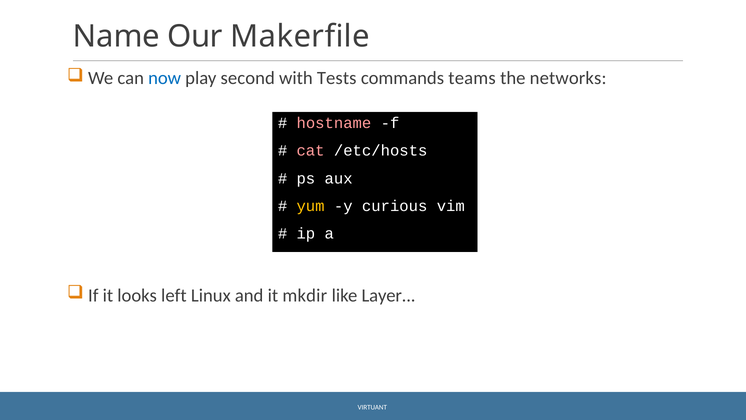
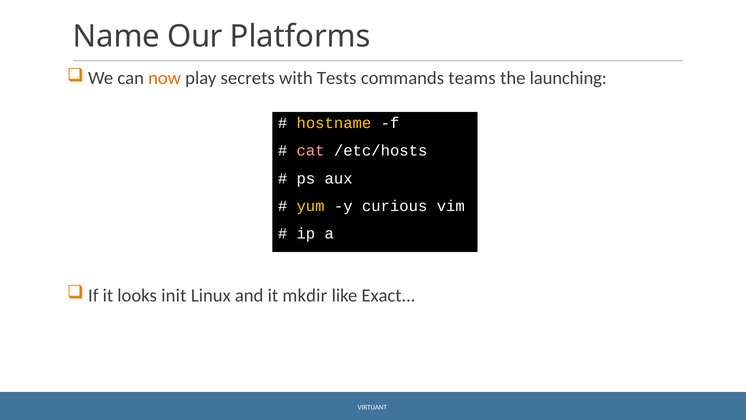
Makerfile: Makerfile -> Platforms
now colour: blue -> orange
second: second -> secrets
networks: networks -> launching
hostname colour: pink -> yellow
left: left -> init
Layer: Layer -> Exact
